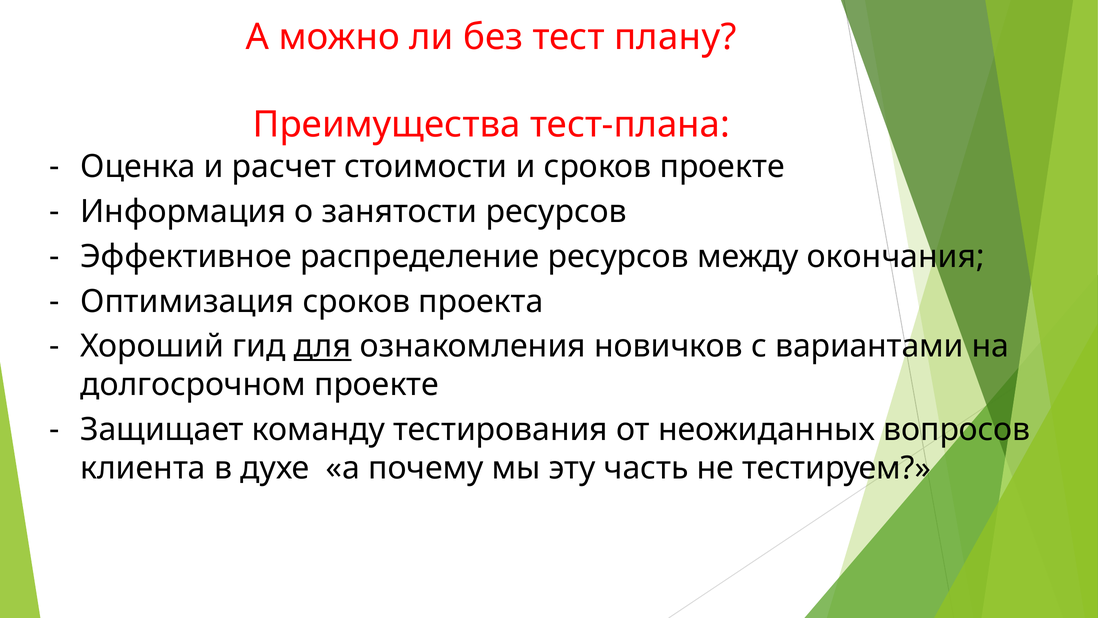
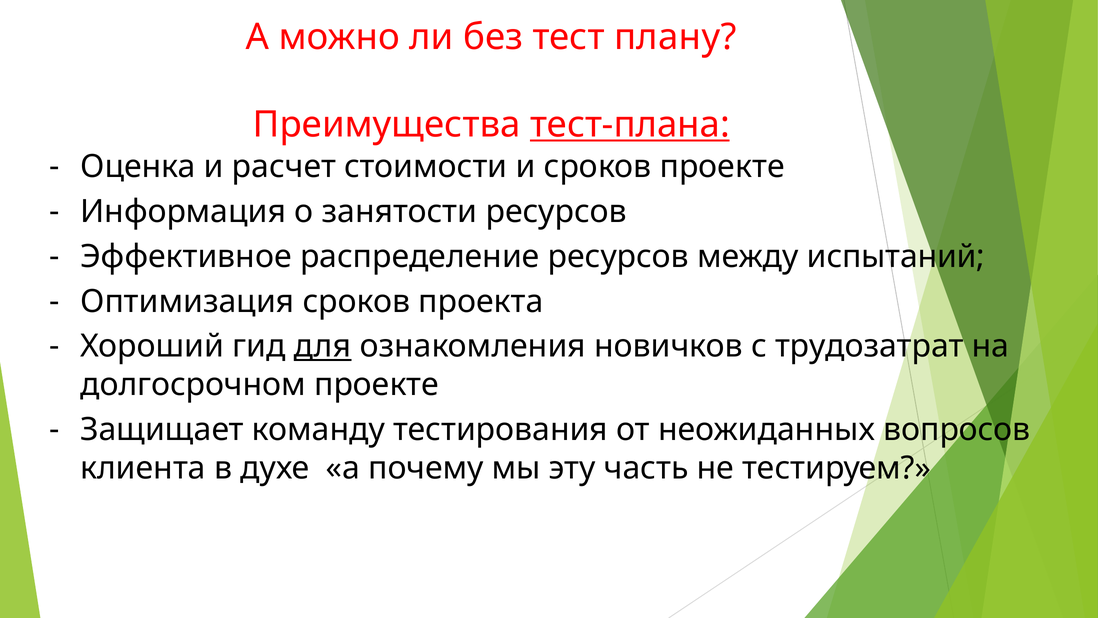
тест-плана underline: none -> present
окончания: окончания -> испытаний
вариантами: вариантами -> трудозатрат
